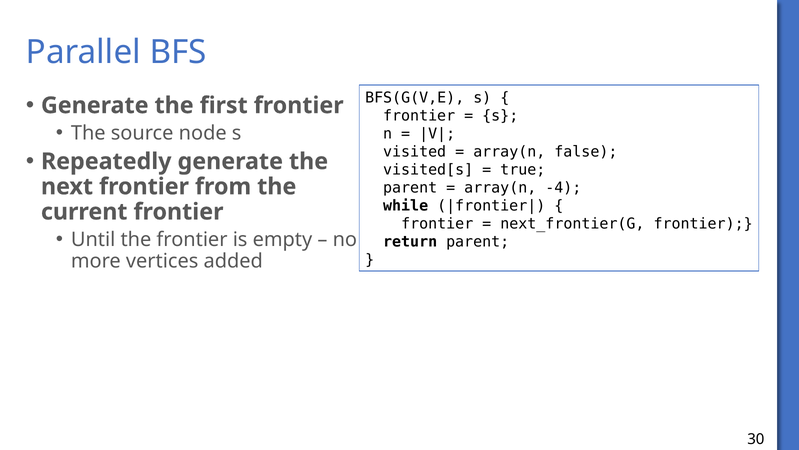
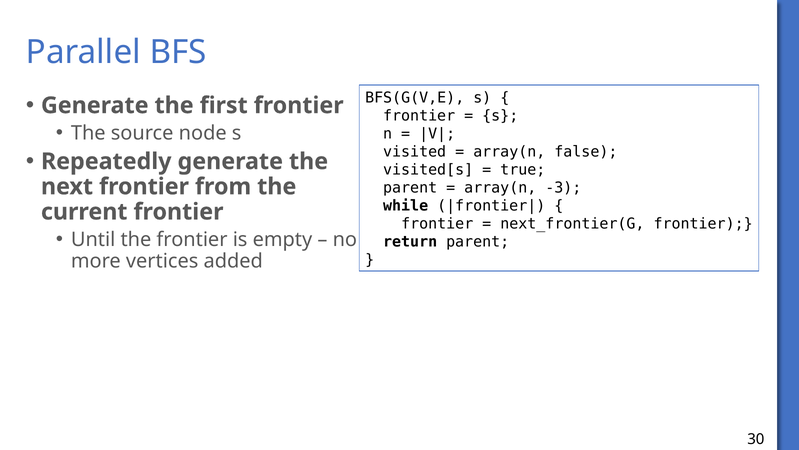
-4: -4 -> -3
